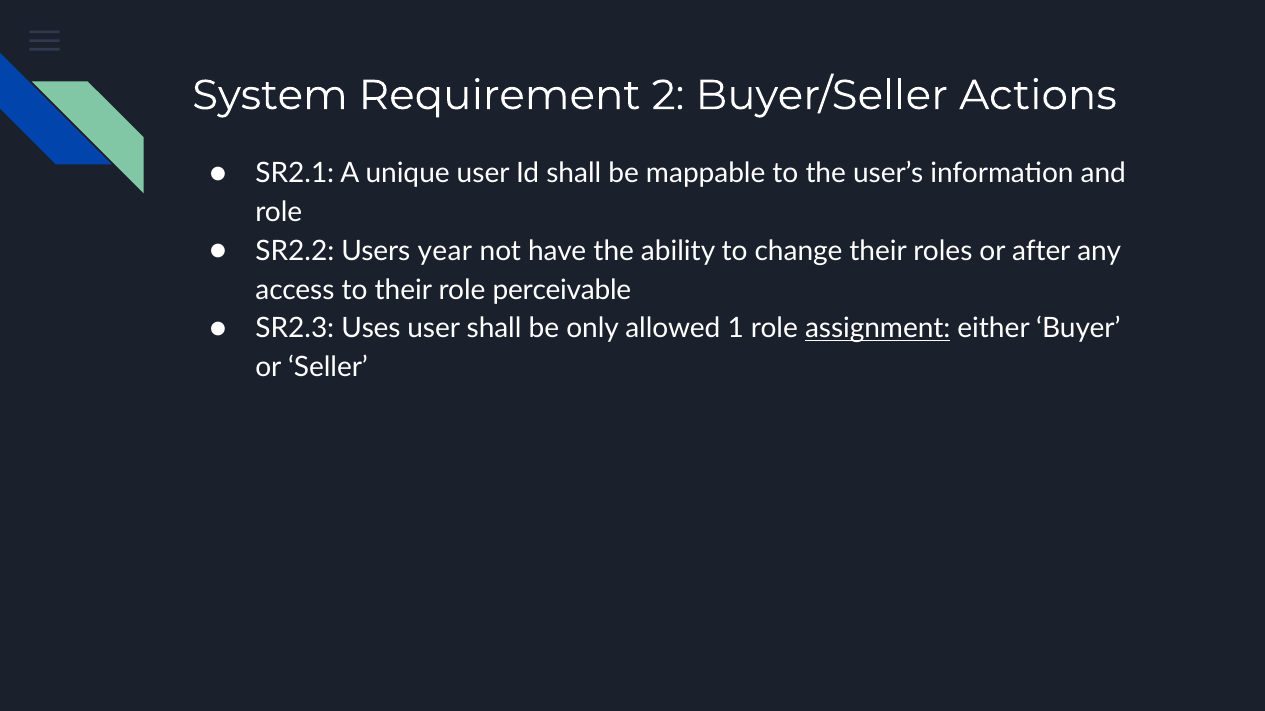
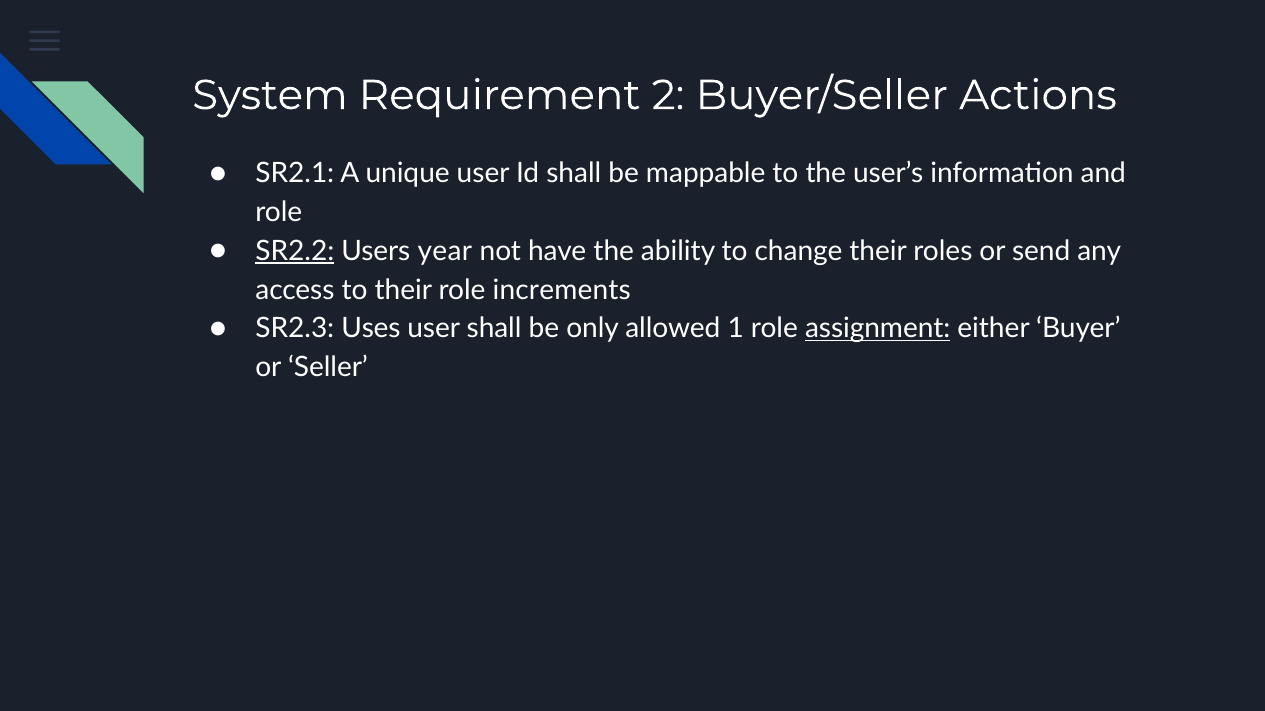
SR2.2 underline: none -> present
after: after -> send
perceivable: perceivable -> increments
